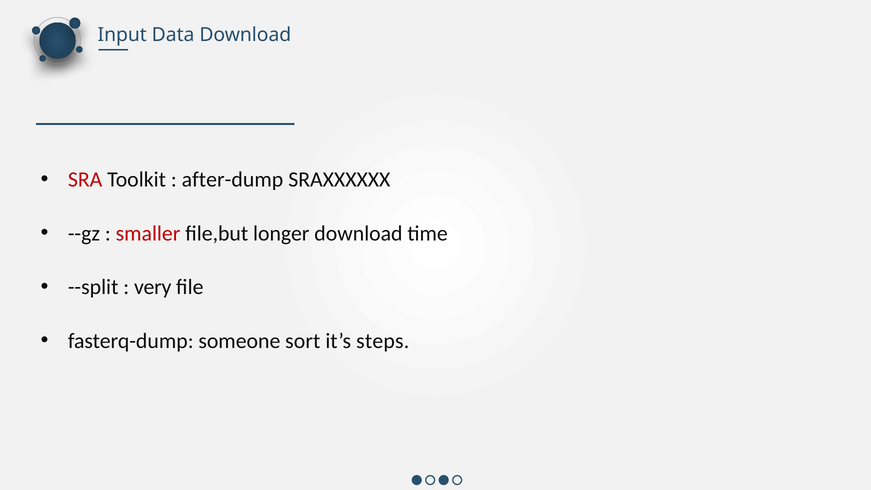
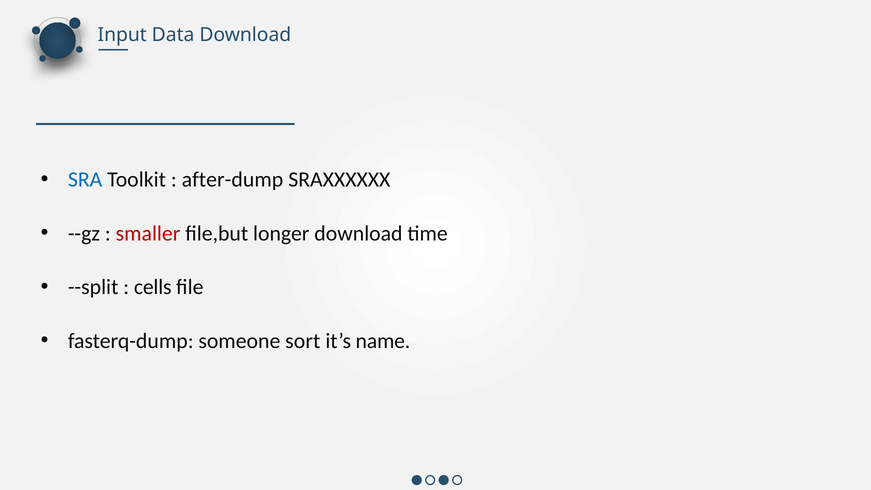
SRA colour: red -> blue
very: very -> cells
steps: steps -> name
